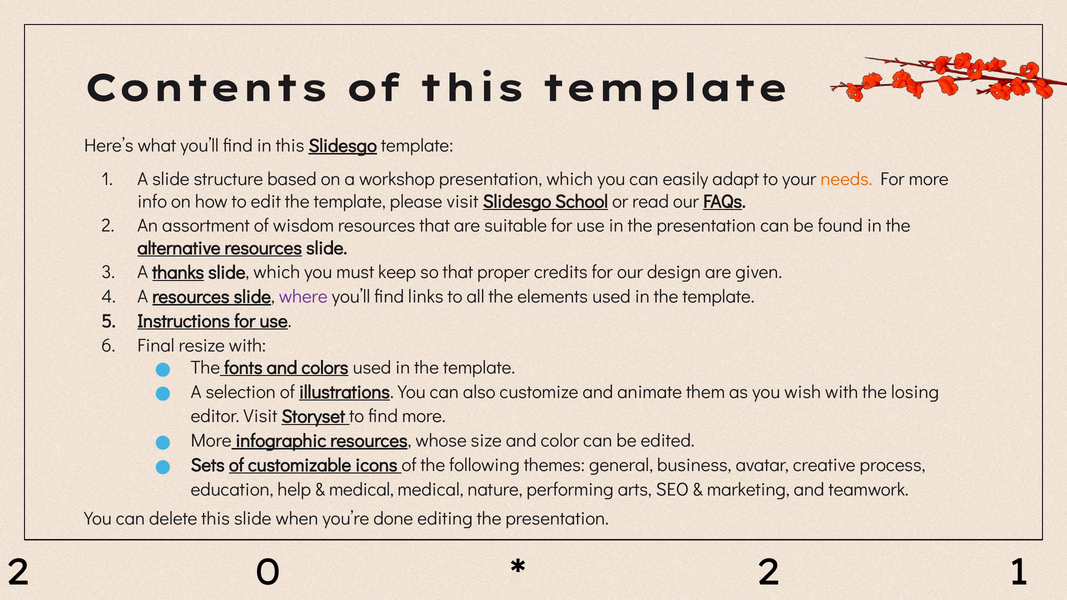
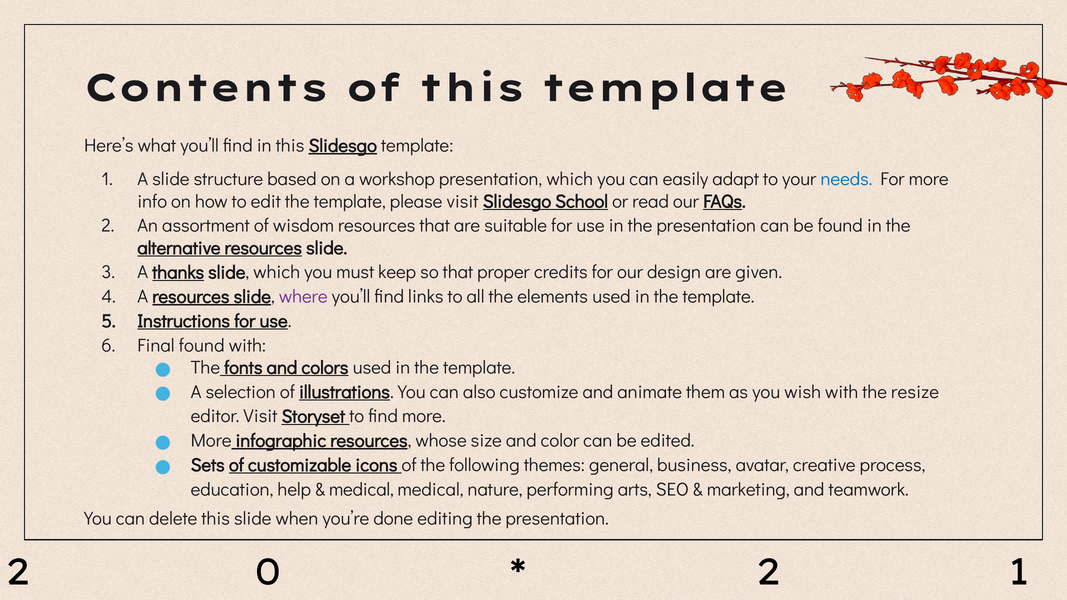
needs colour: orange -> blue
Final resize: resize -> found
losing: losing -> resize
